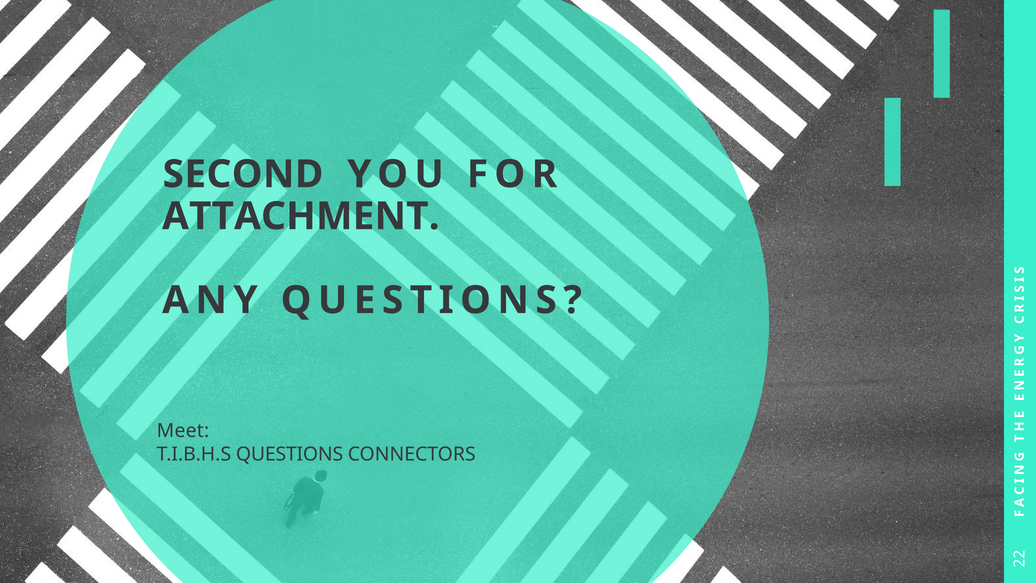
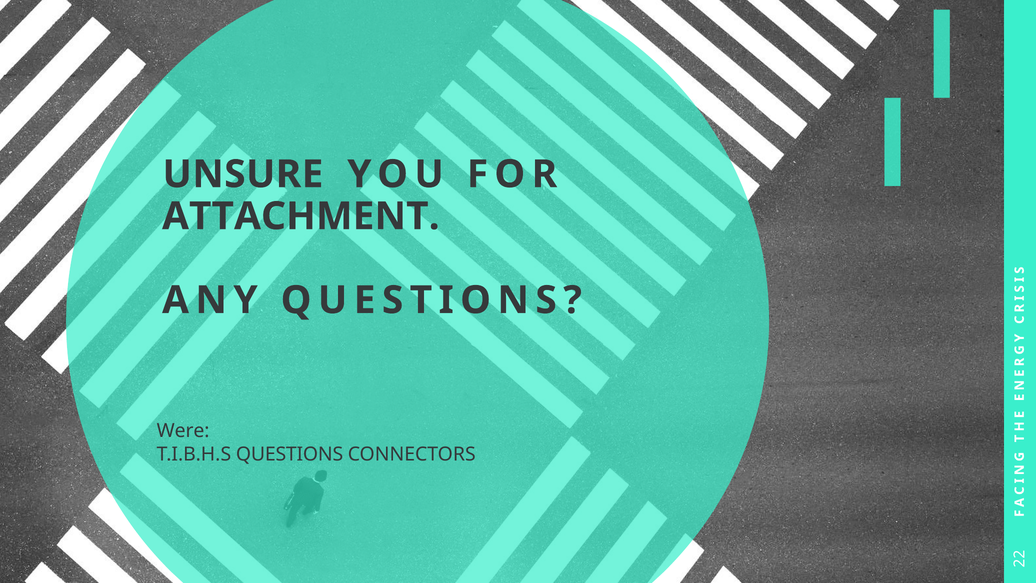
SECOND: SECOND -> UNSURE
Meet: Meet -> Were
